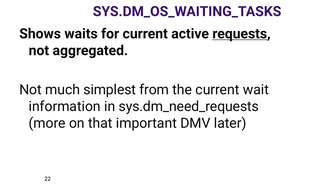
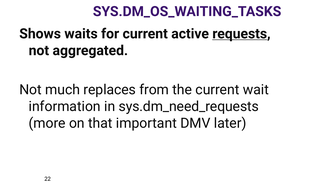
simplest: simplest -> replaces
